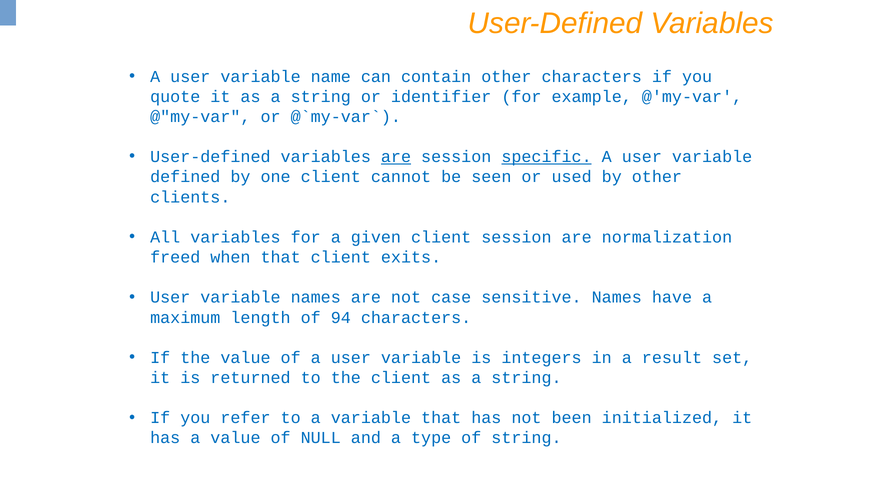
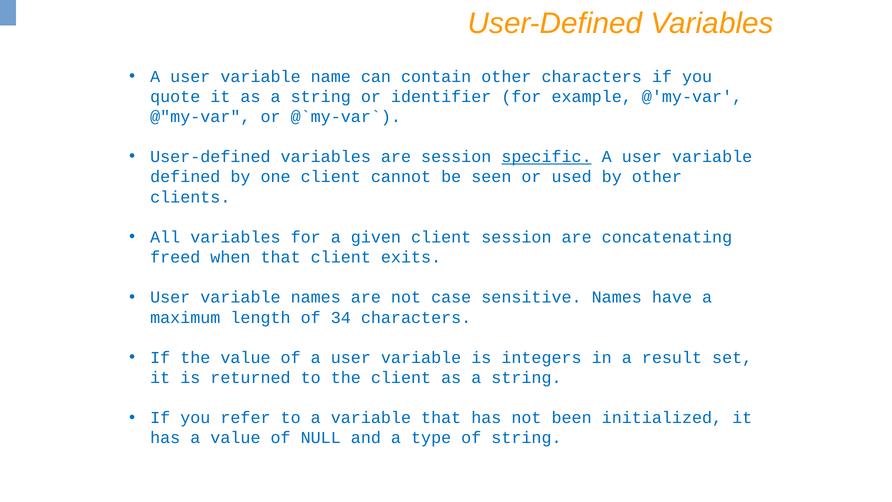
are at (396, 157) underline: present -> none
normalization: normalization -> concatenating
94: 94 -> 34
